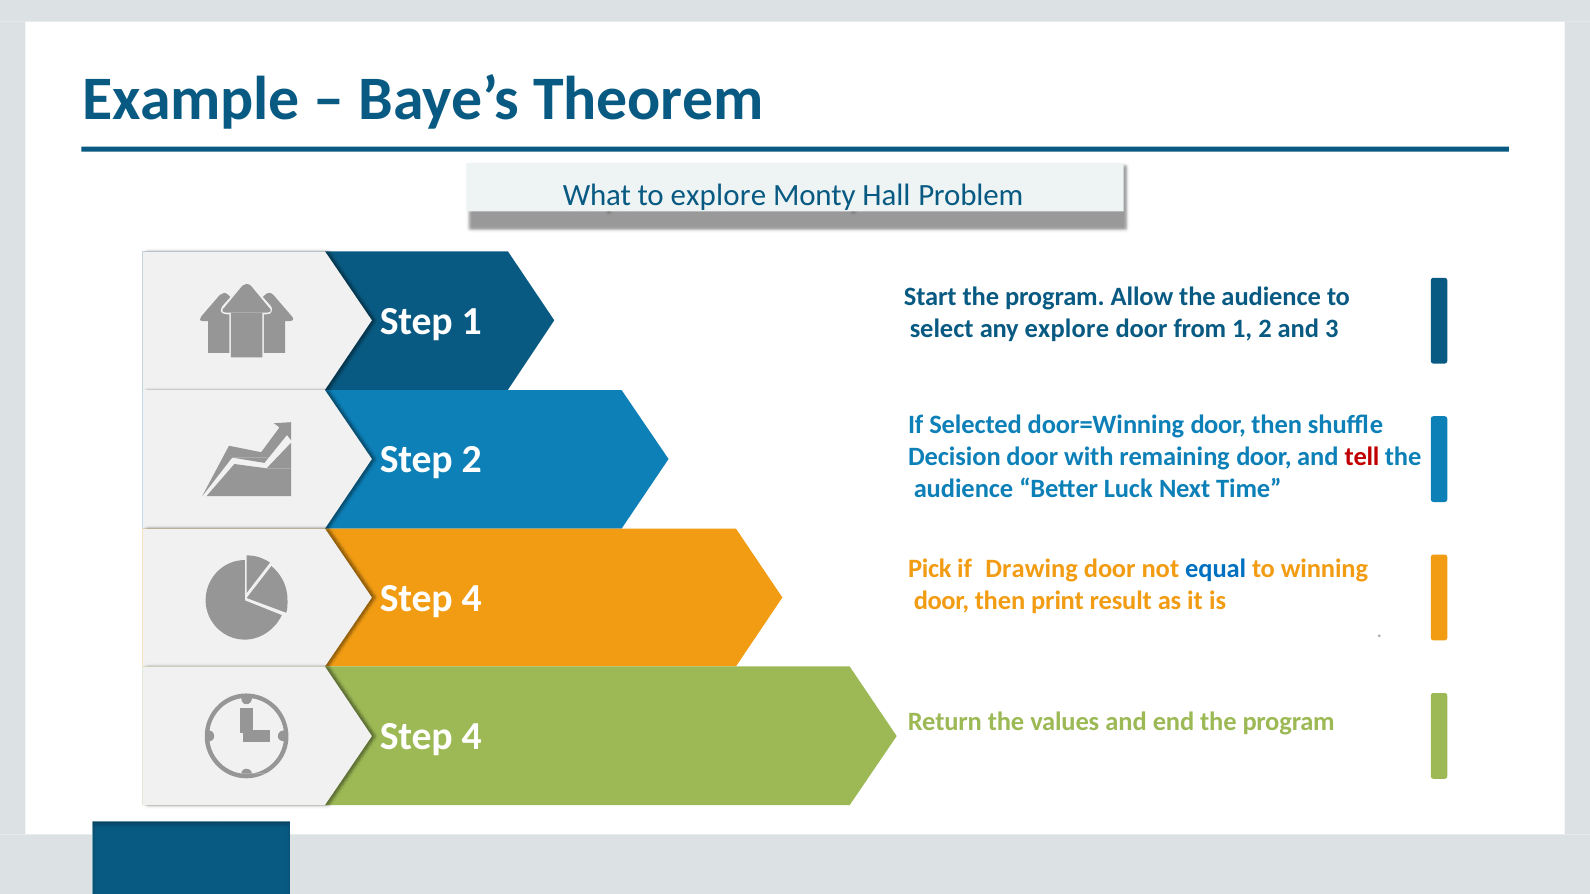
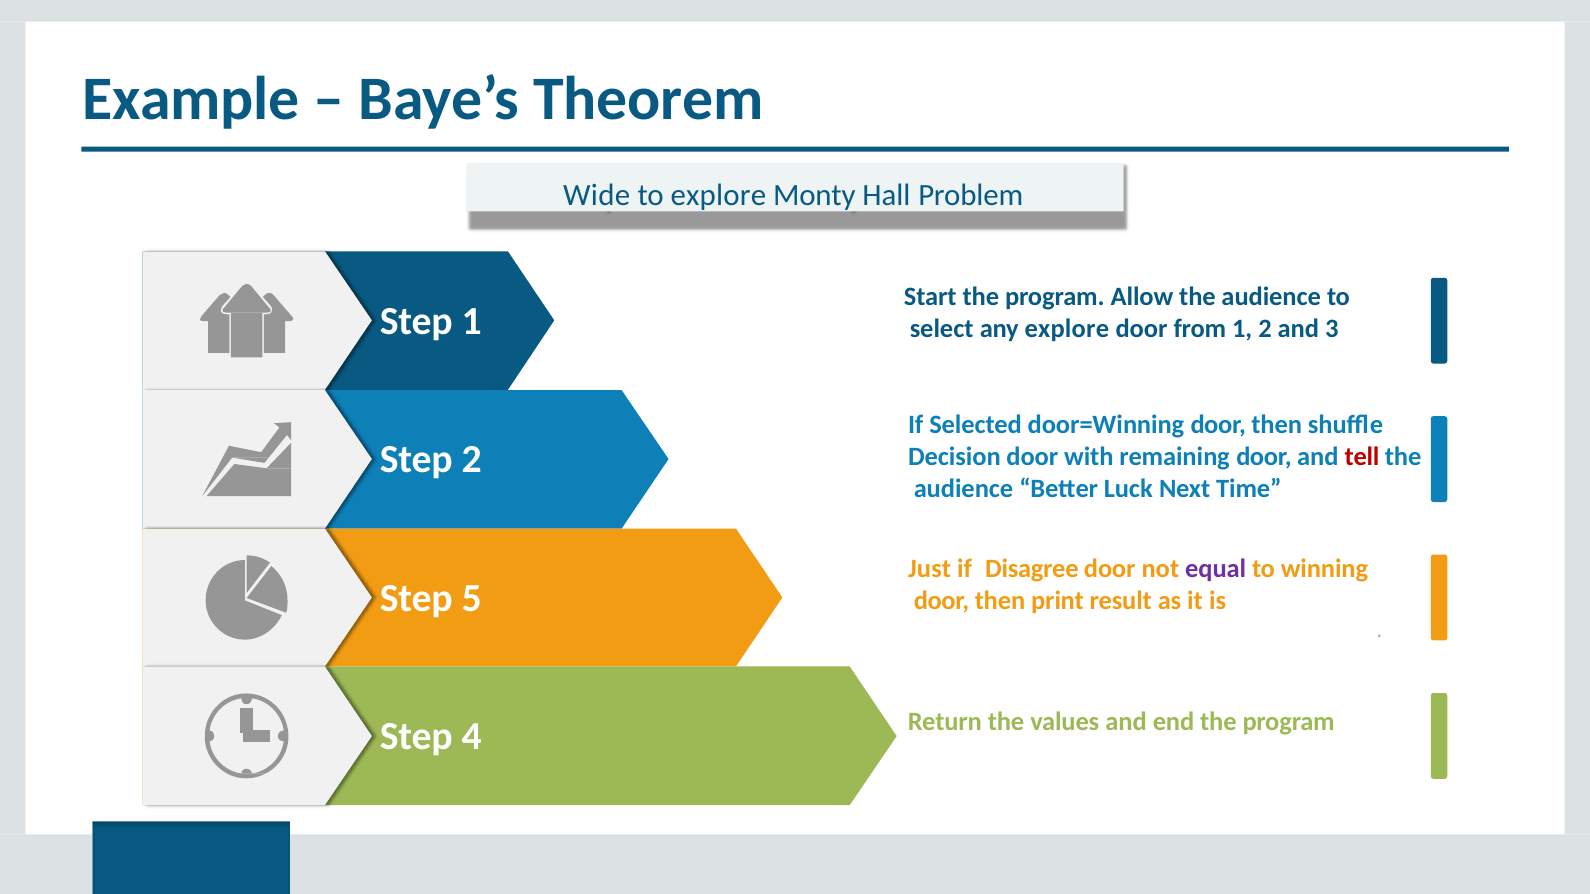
What: What -> Wide
Pick: Pick -> Just
Drawing: Drawing -> Disagree
equal colour: blue -> purple
4 at (472, 598): 4 -> 5
